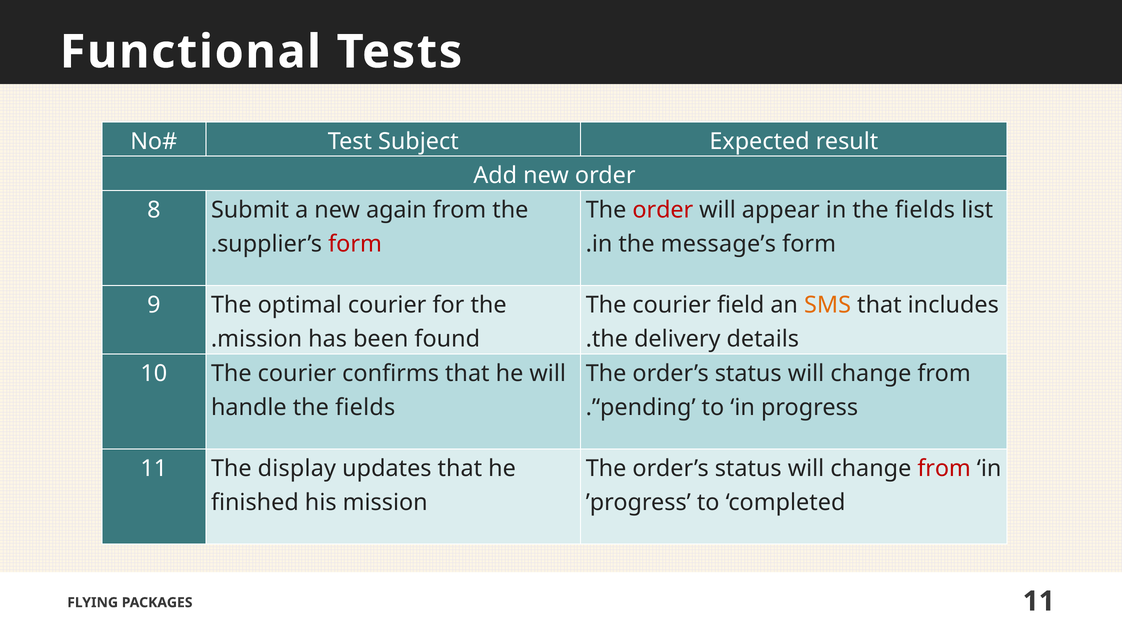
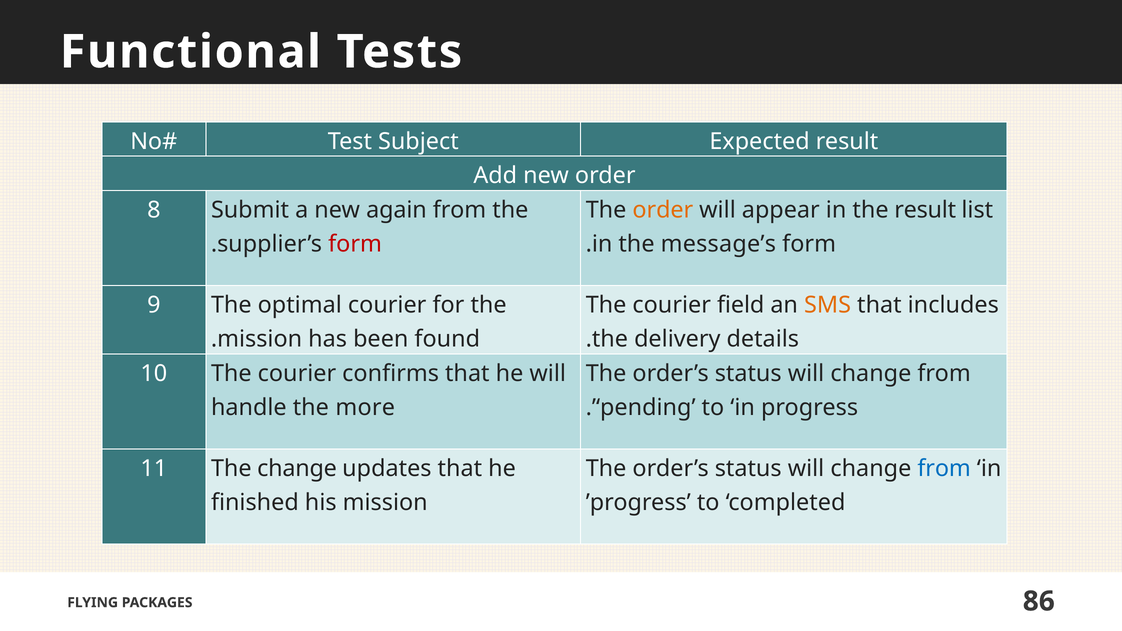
order at (663, 210) colour: red -> orange
in the fields: fields -> result
handle the fields: fields -> more
The display: display -> change
from at (944, 469) colour: red -> blue
PACKAGES 11: 11 -> 86
